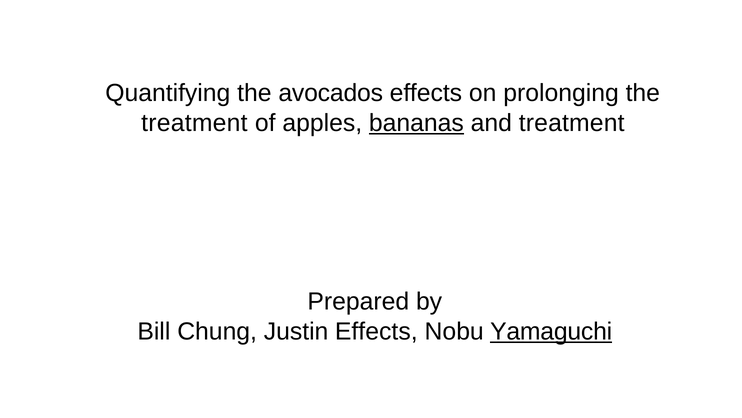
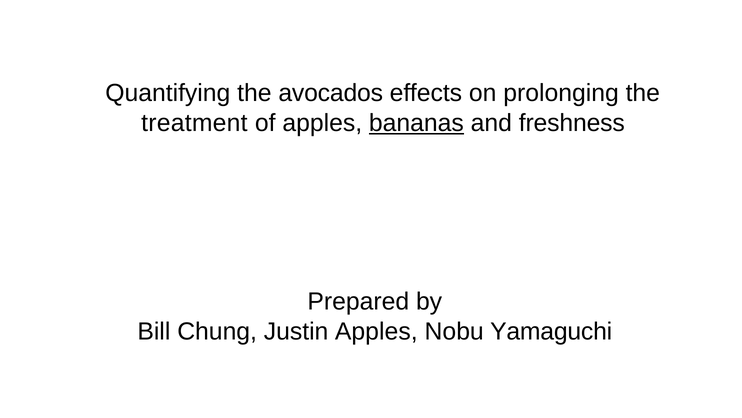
and treatment: treatment -> freshness
Justin Effects: Effects -> Apples
Yamaguchi underline: present -> none
